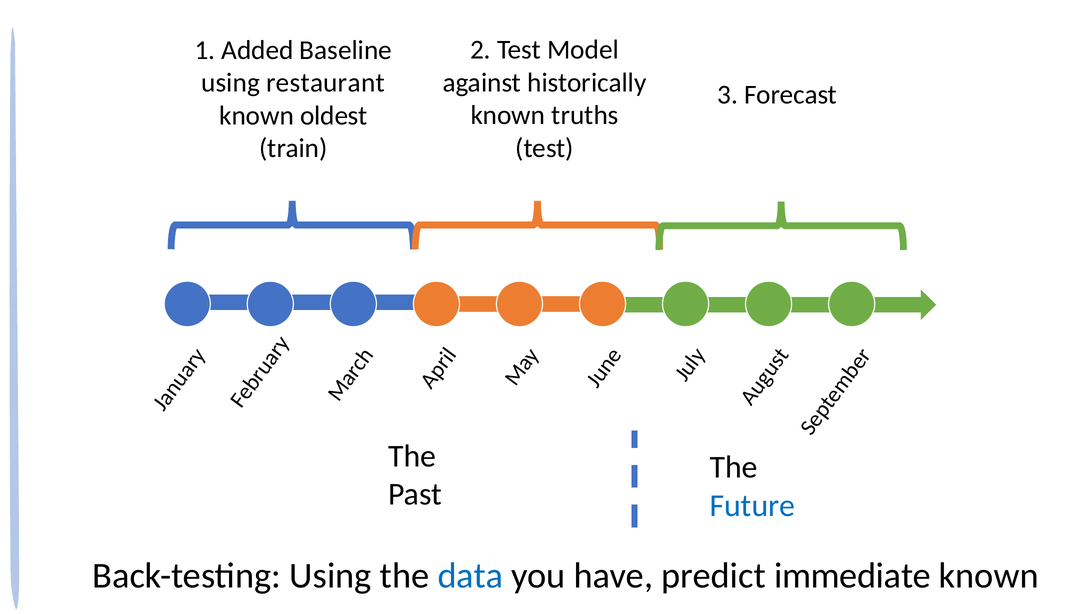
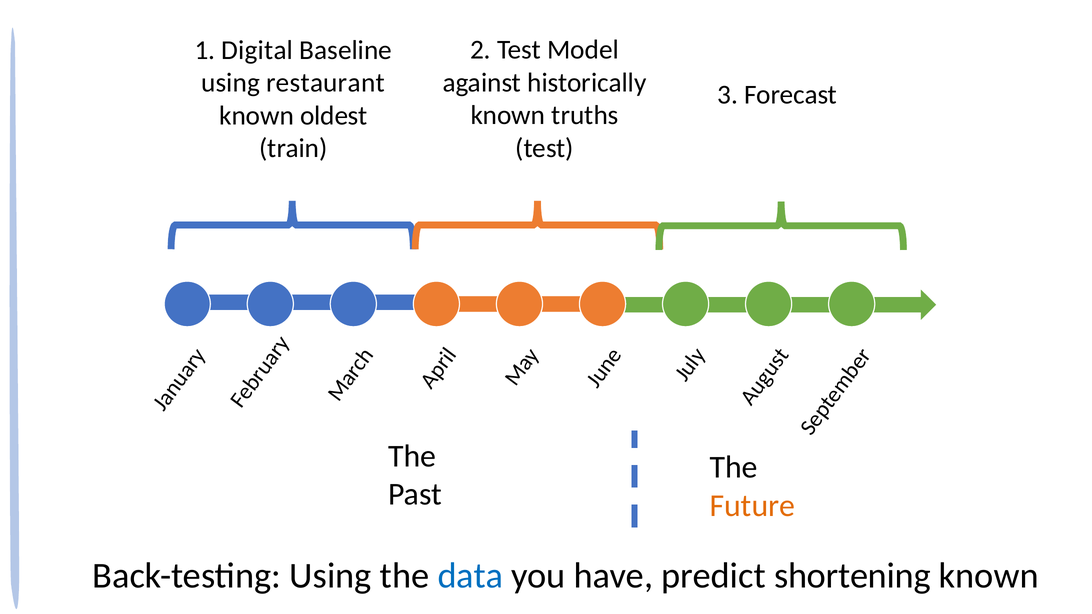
Added: Added -> Digital
Future colour: blue -> orange
immediate: immediate -> shortening
